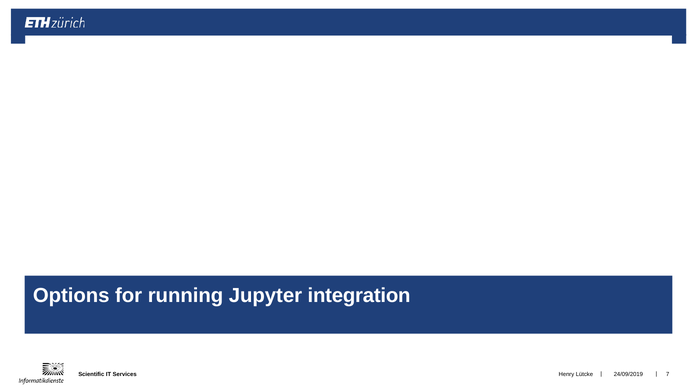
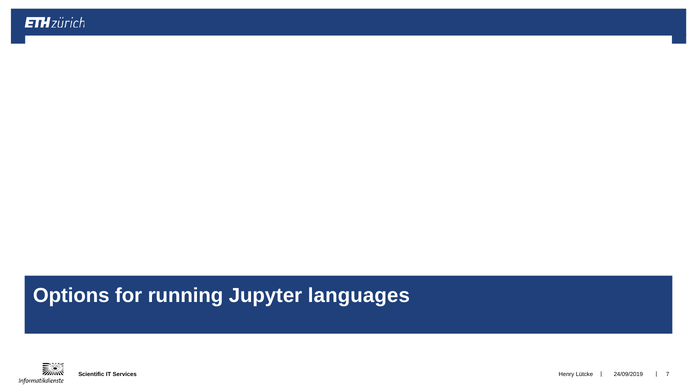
integration: integration -> languages
